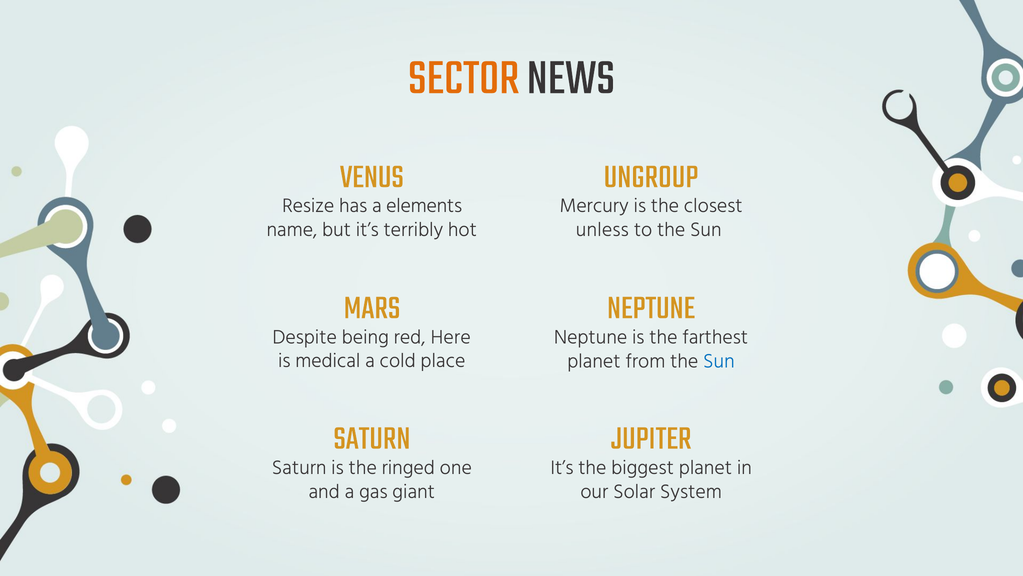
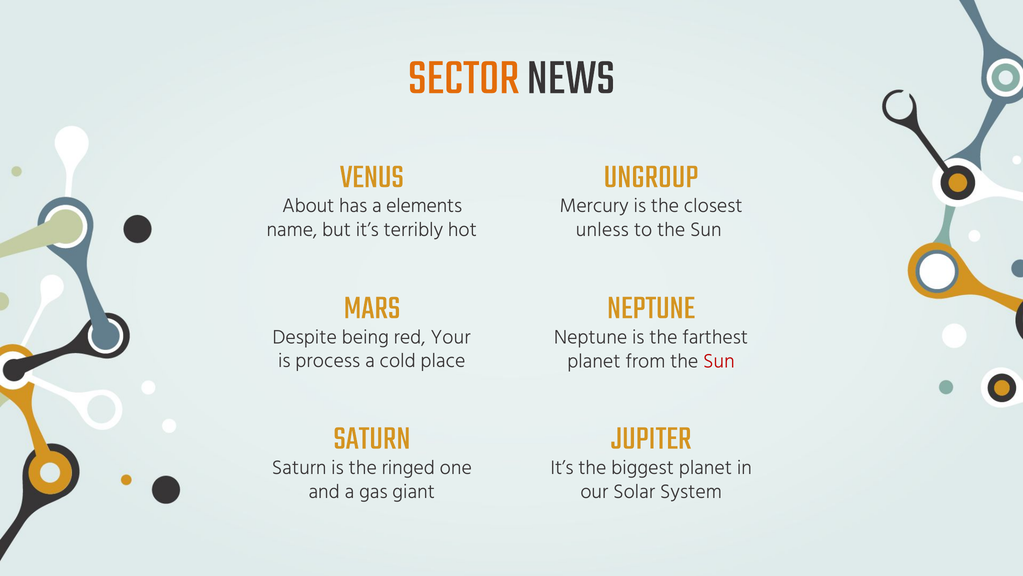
Resize: Resize -> About
Here: Here -> Your
medical: medical -> process
Sun at (719, 361) colour: blue -> red
